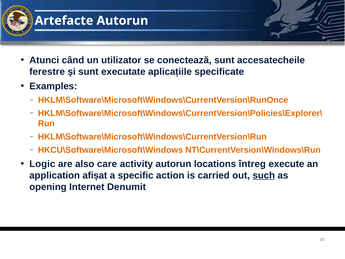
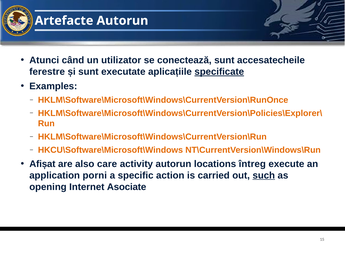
specificate underline: none -> present
Logic: Logic -> Afișat
afișat: afișat -> porni
Denumit: Denumit -> Asociate
